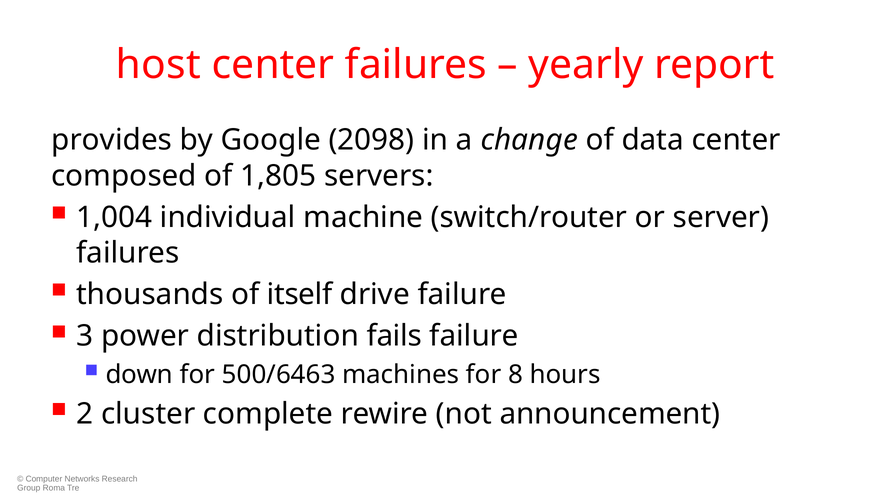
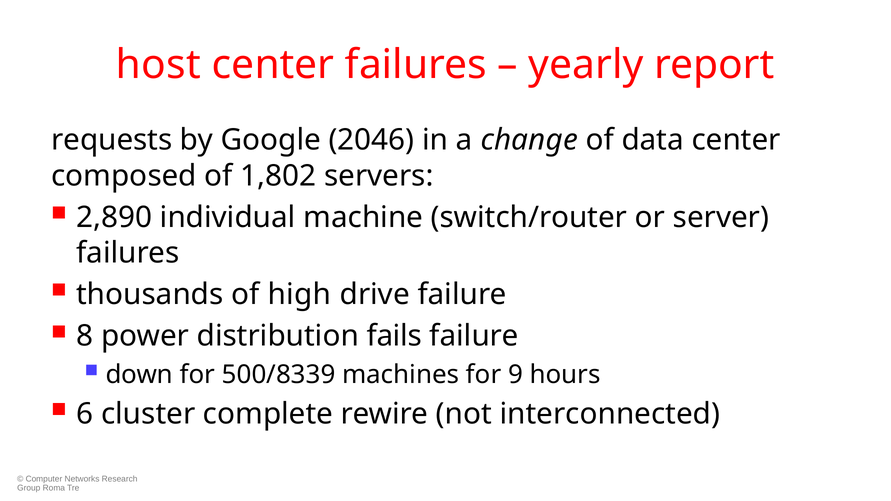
provides: provides -> requests
2098: 2098 -> 2046
1,805: 1,805 -> 1,802
1,004: 1,004 -> 2,890
itself: itself -> high
3: 3 -> 8
500/6463: 500/6463 -> 500/8339
8: 8 -> 9
2: 2 -> 6
announcement: announcement -> interconnected
